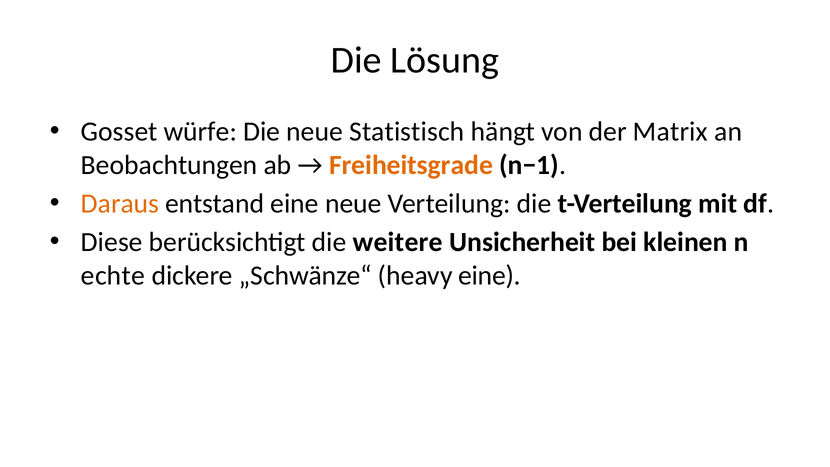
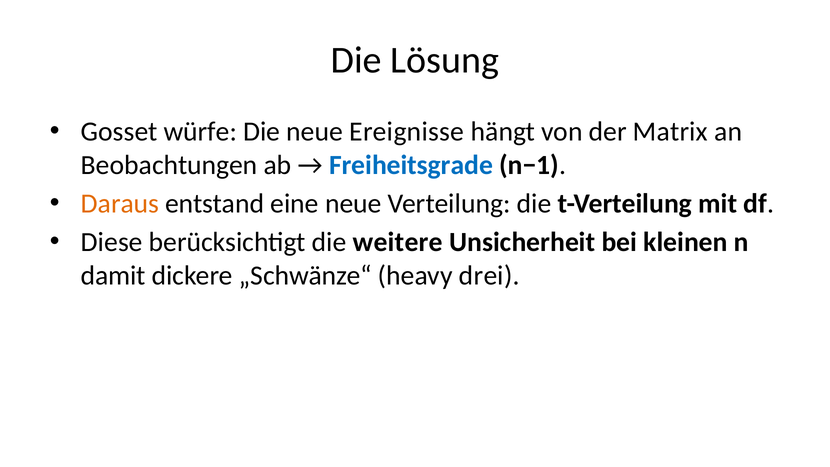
Statistisch: Statistisch -> Ereignisse
Freiheitsgrade colour: orange -> blue
echte: echte -> damit
heavy eine: eine -> drei
